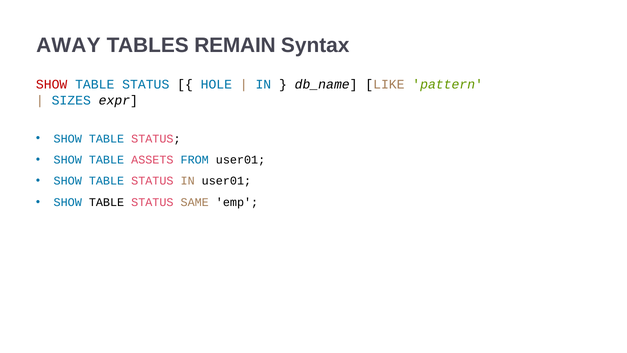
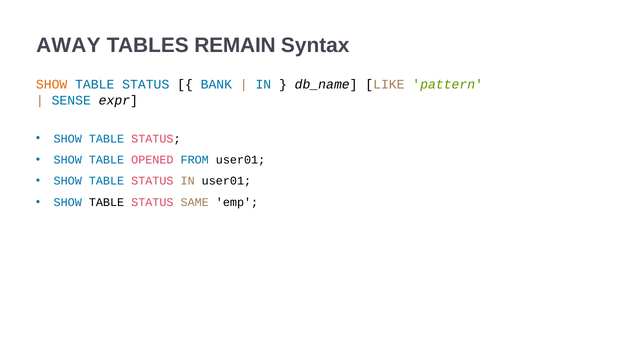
SHOW at (52, 85) colour: red -> orange
HOLE: HOLE -> BANK
SIZES: SIZES -> SENSE
ASSETS: ASSETS -> OPENED
